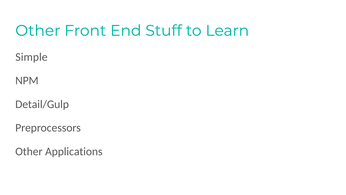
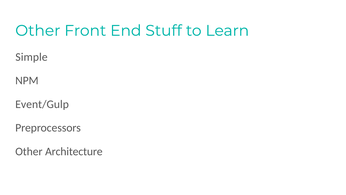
Detail/Gulp: Detail/Gulp -> Event/Gulp
Applications: Applications -> Architecture
